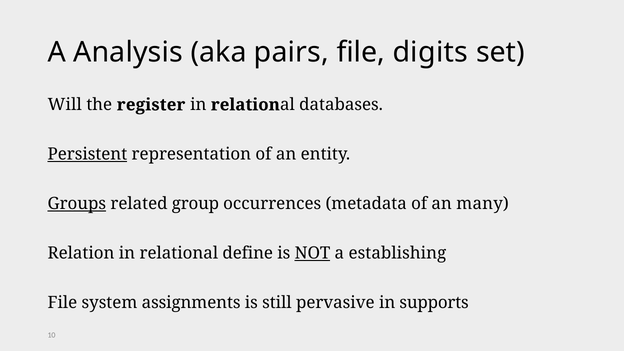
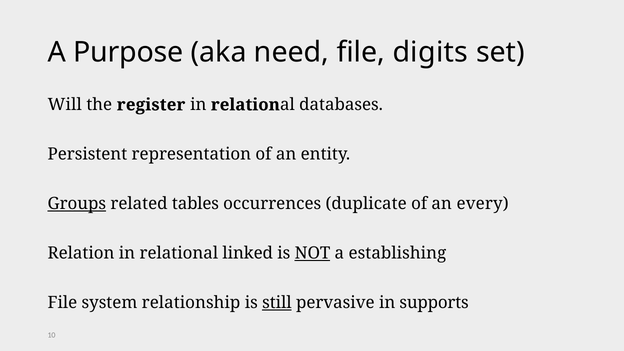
Analysis: Analysis -> Purpose
pairs: pairs -> need
Persistent underline: present -> none
group: group -> tables
metadata: metadata -> duplicate
many: many -> every
define: define -> linked
assignments: assignments -> relationship
still underline: none -> present
